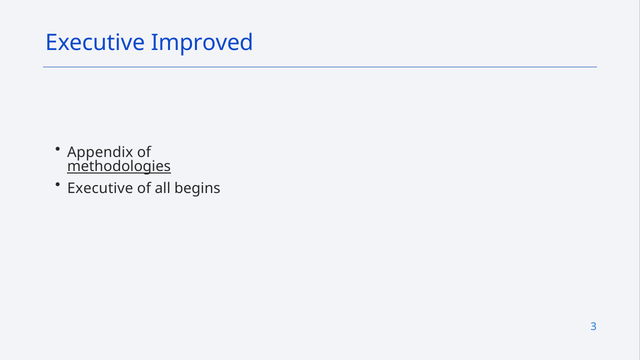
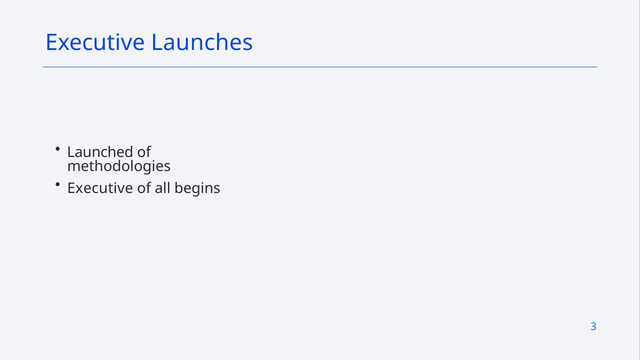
Improved: Improved -> Launches
Appendix: Appendix -> Launched
methodologies underline: present -> none
